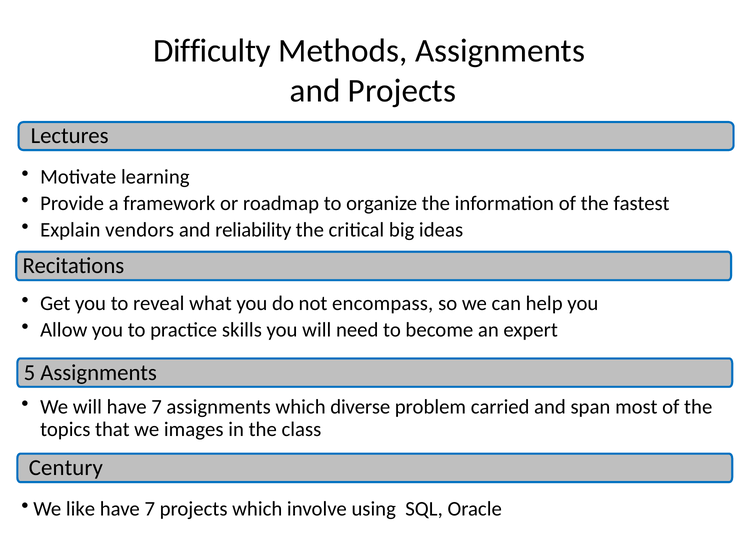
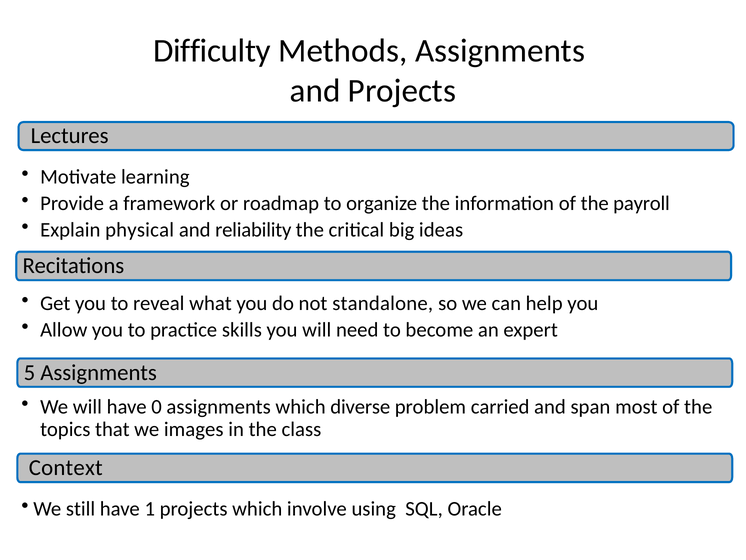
fastest: fastest -> payroll
vendors: vendors -> physical
encompass: encompass -> standalone
will have 7: 7 -> 0
Century: Century -> Context
like: like -> still
7 at (150, 508): 7 -> 1
